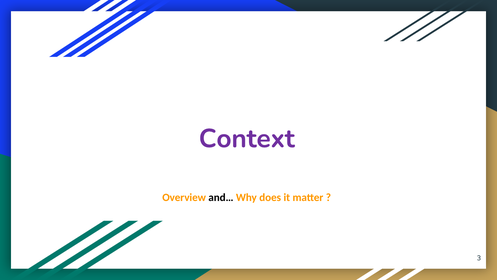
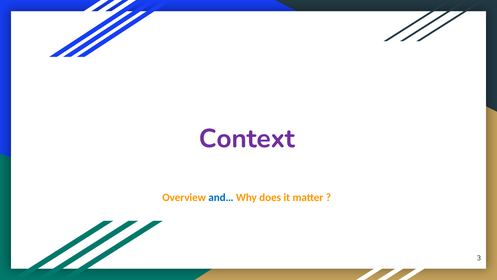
and… colour: black -> blue
